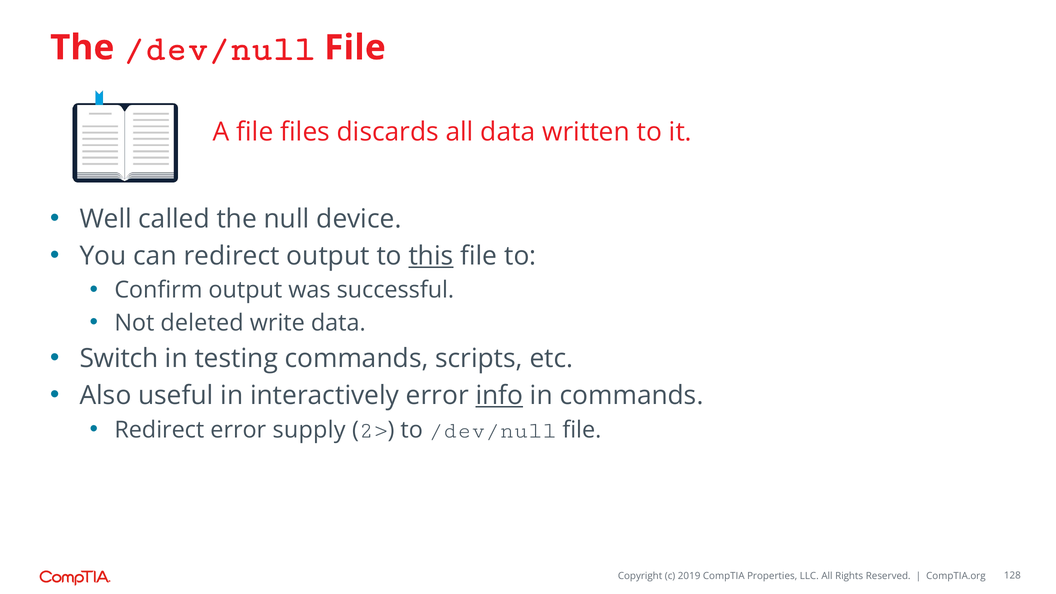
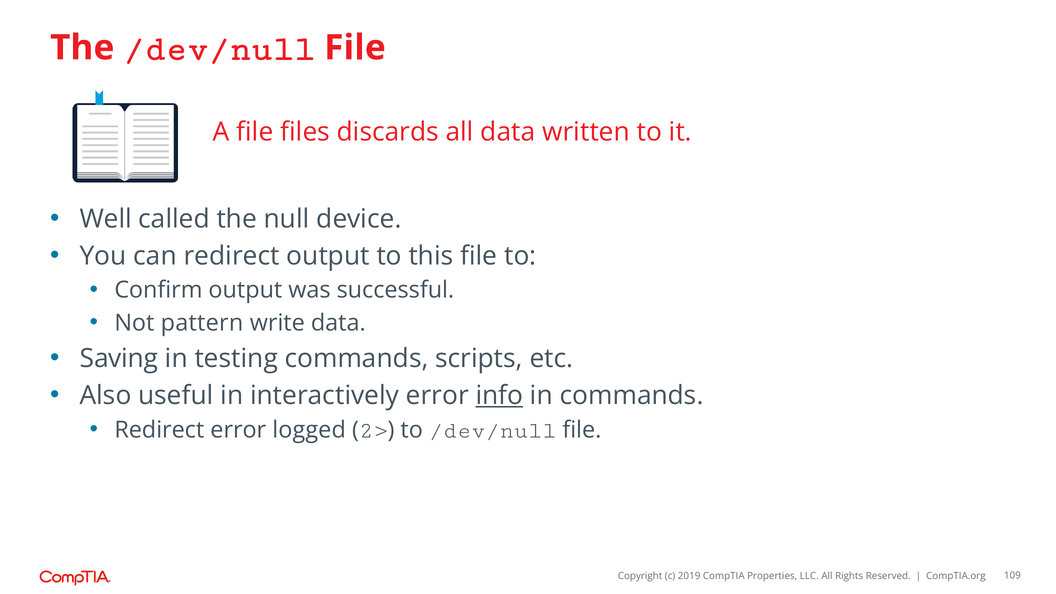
this underline: present -> none
deleted: deleted -> pattern
Switch: Switch -> Saving
supply: supply -> logged
128: 128 -> 109
